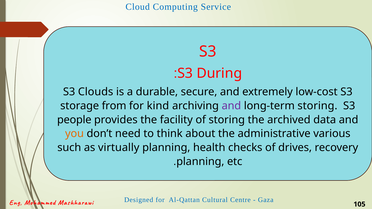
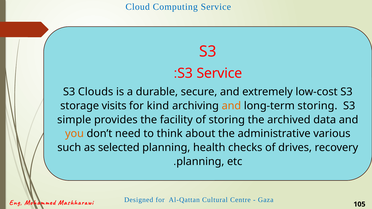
S3 During: During -> Service
from: from -> visits
and at (231, 106) colour: purple -> orange
people: people -> simple
virtually: virtually -> selected
